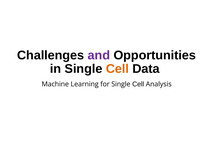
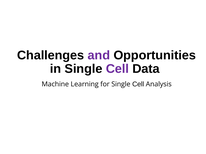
Cell at (117, 69) colour: orange -> purple
